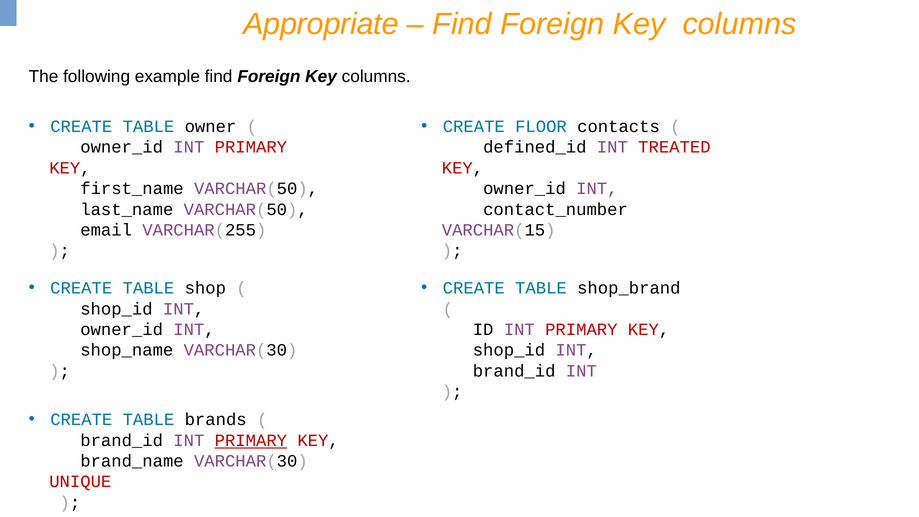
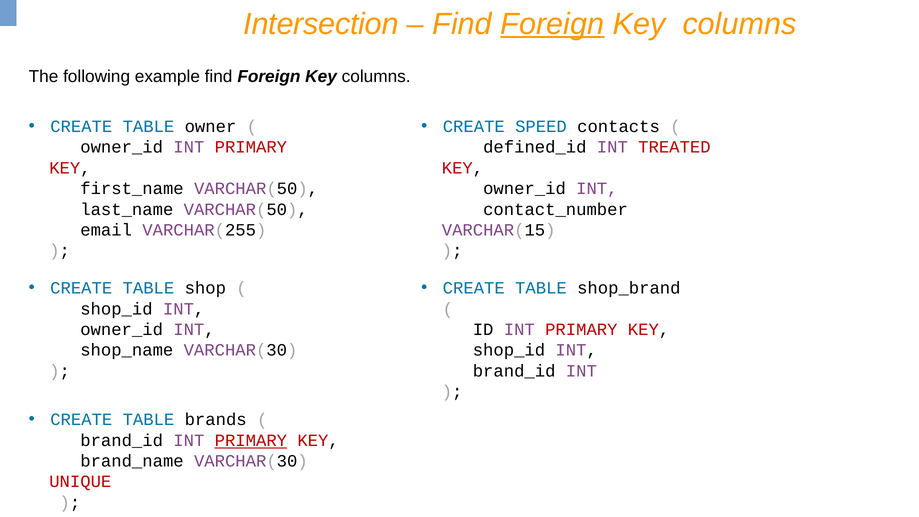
Appropriate: Appropriate -> Intersection
Foreign at (552, 24) underline: none -> present
FLOOR: FLOOR -> SPEED
